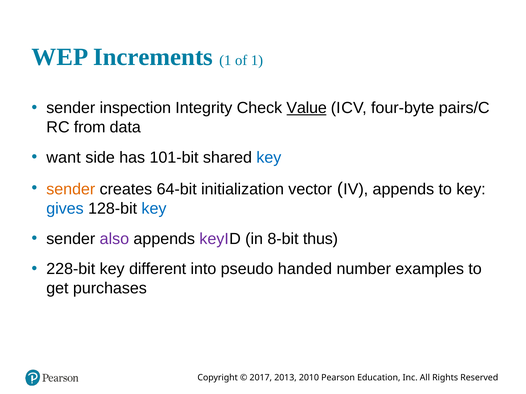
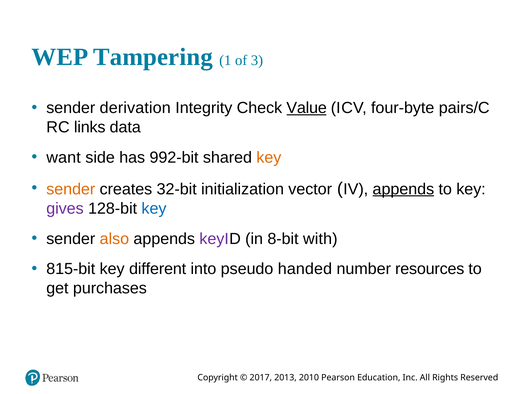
Increments: Increments -> Tampering
of 1: 1 -> 3
inspection: inspection -> derivation
from: from -> links
101-bit: 101-bit -> 992-bit
key at (269, 158) colour: blue -> orange
64-bit: 64-bit -> 32-bit
appends at (403, 189) underline: none -> present
gives colour: blue -> purple
also colour: purple -> orange
thus: thus -> with
228-bit: 228-bit -> 815-bit
examples: examples -> resources
